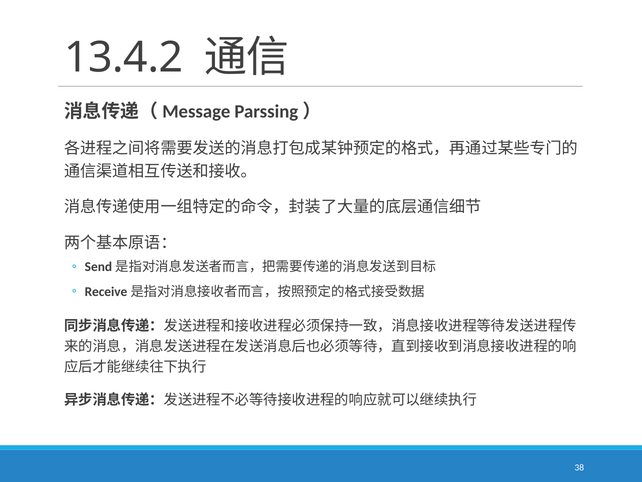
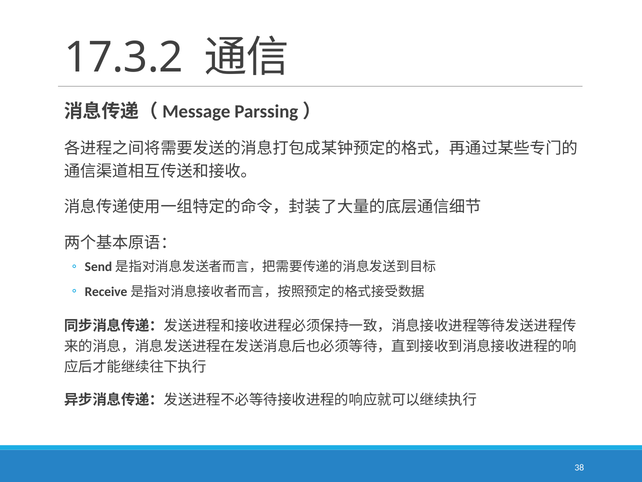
13.4.2: 13.4.2 -> 17.3.2
